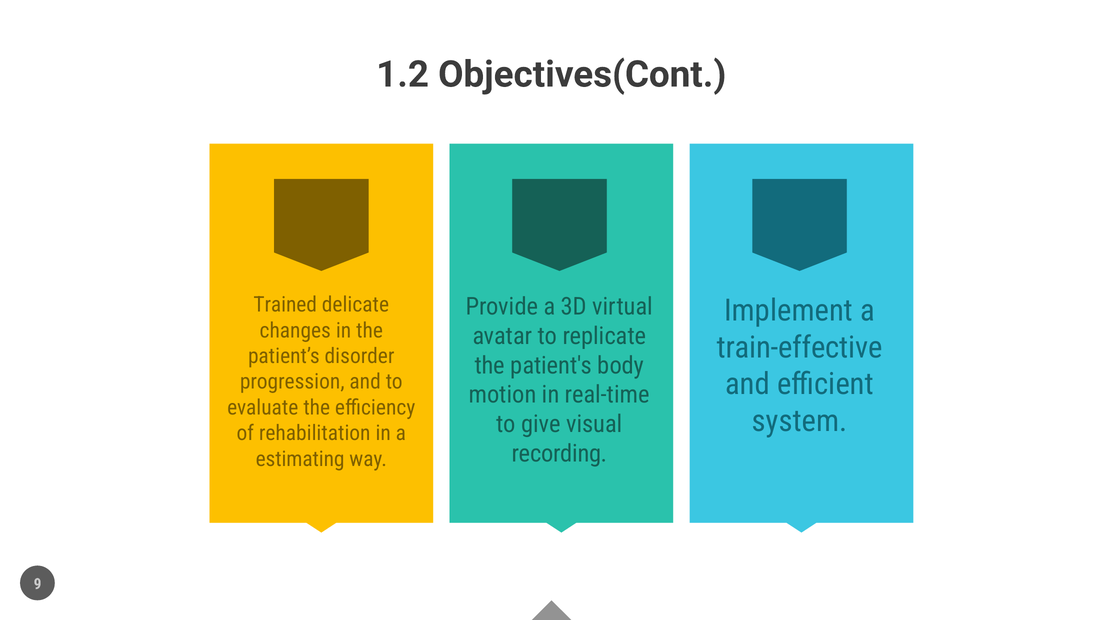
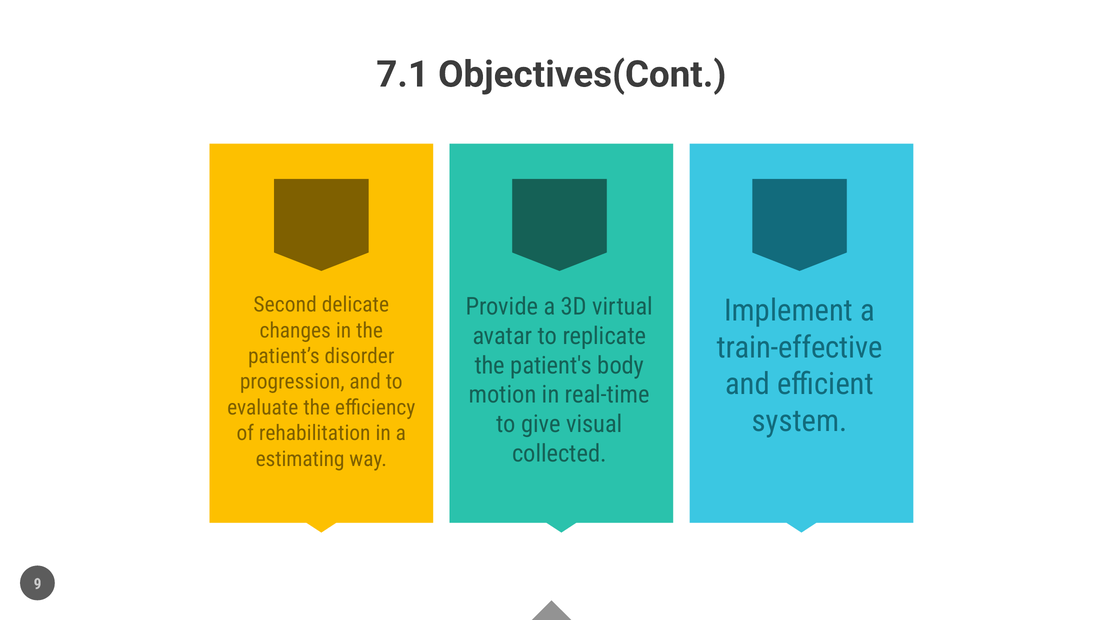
1.2: 1.2 -> 7.1
Trained: Trained -> Second
recording: recording -> collected
